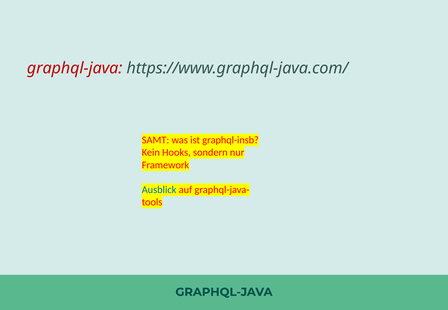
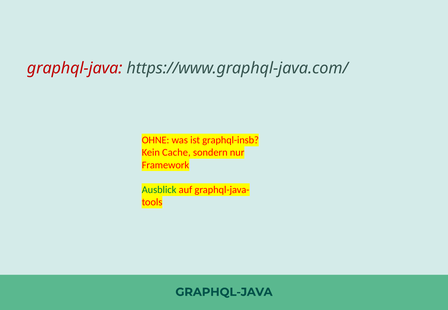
SAMT: SAMT -> OHNE
Hooks: Hooks -> Cache
Ausblick colour: blue -> green
